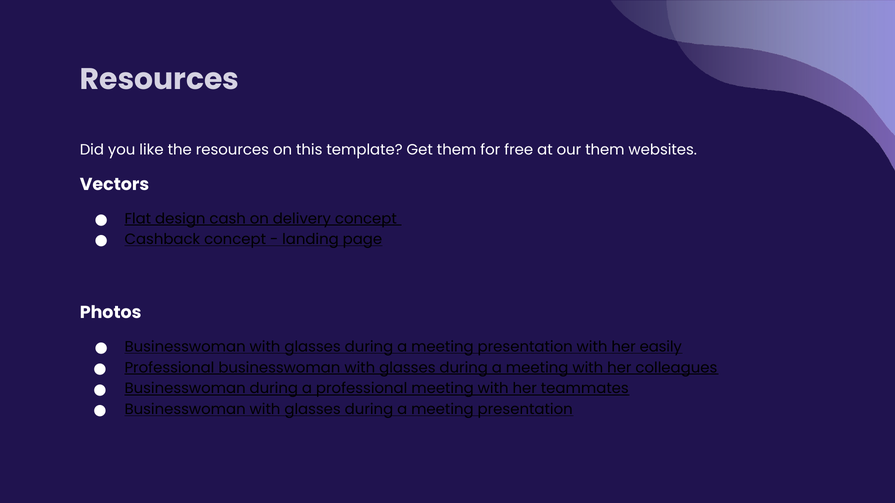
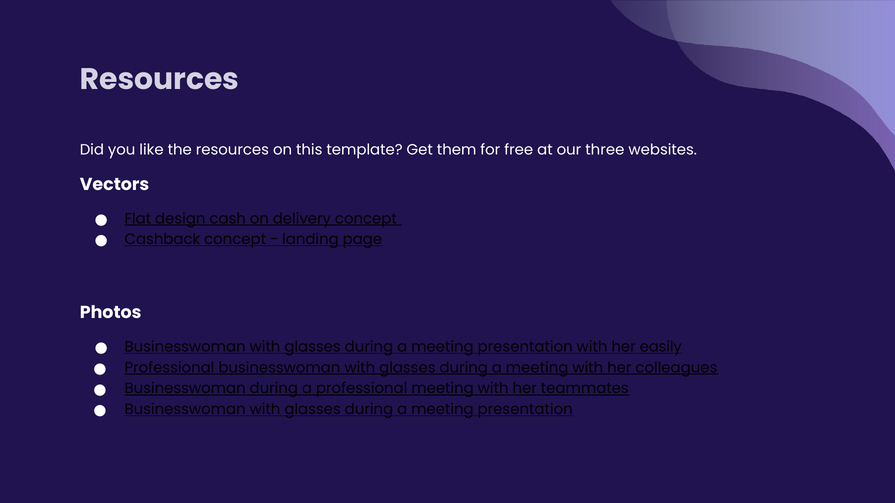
our them: them -> three
